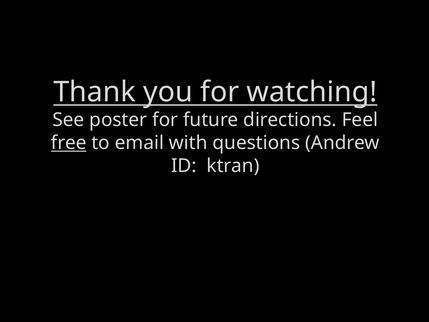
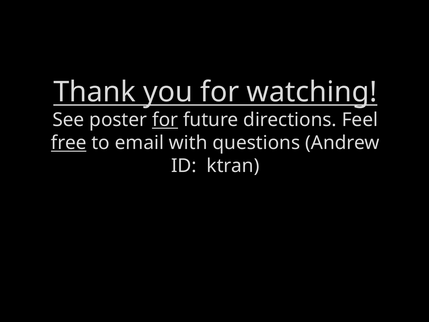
for at (165, 120) underline: none -> present
